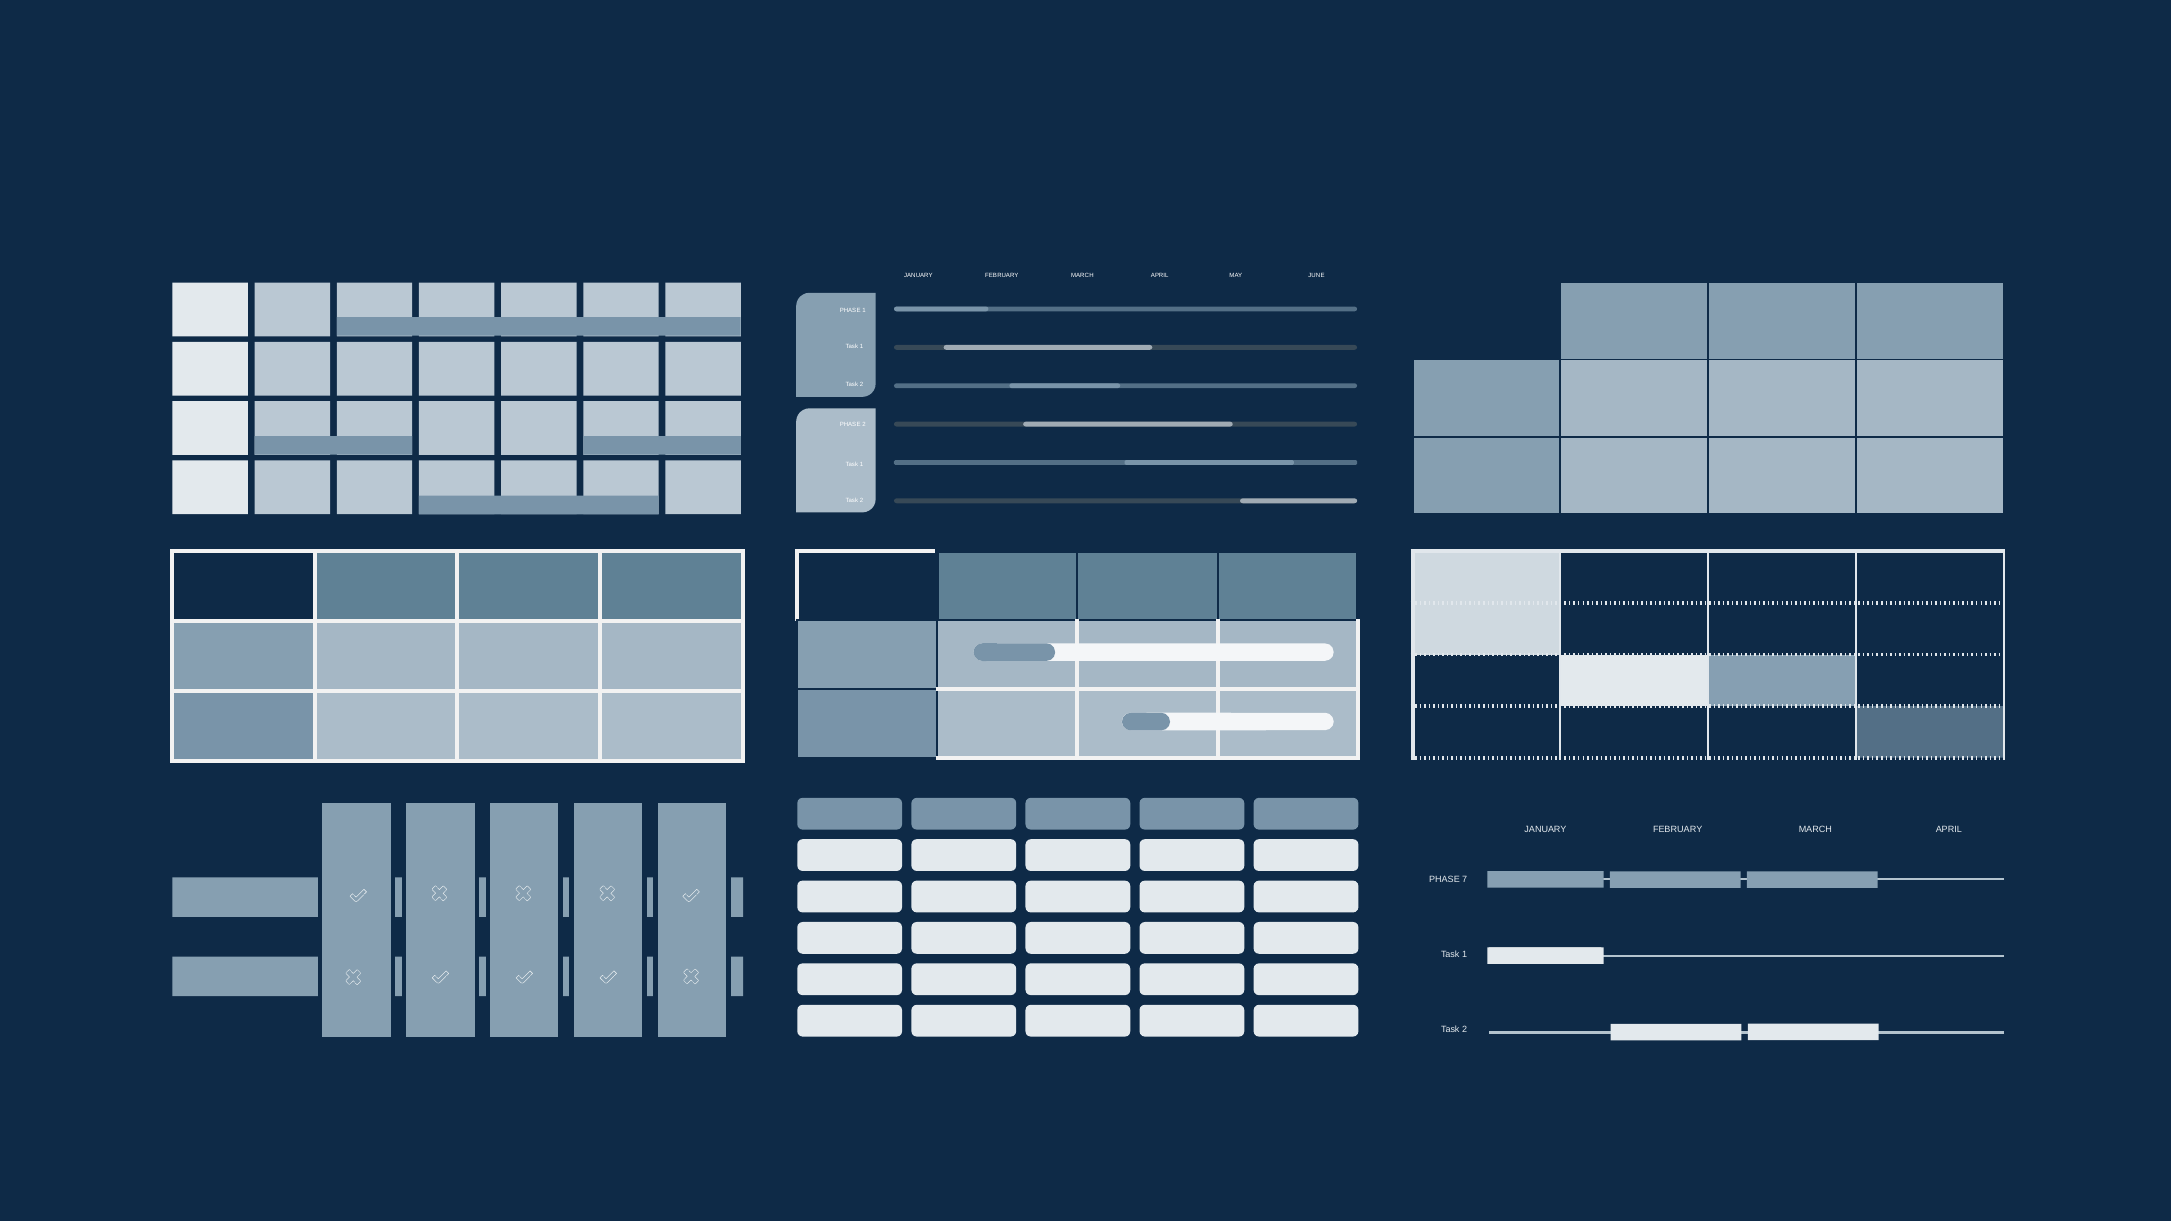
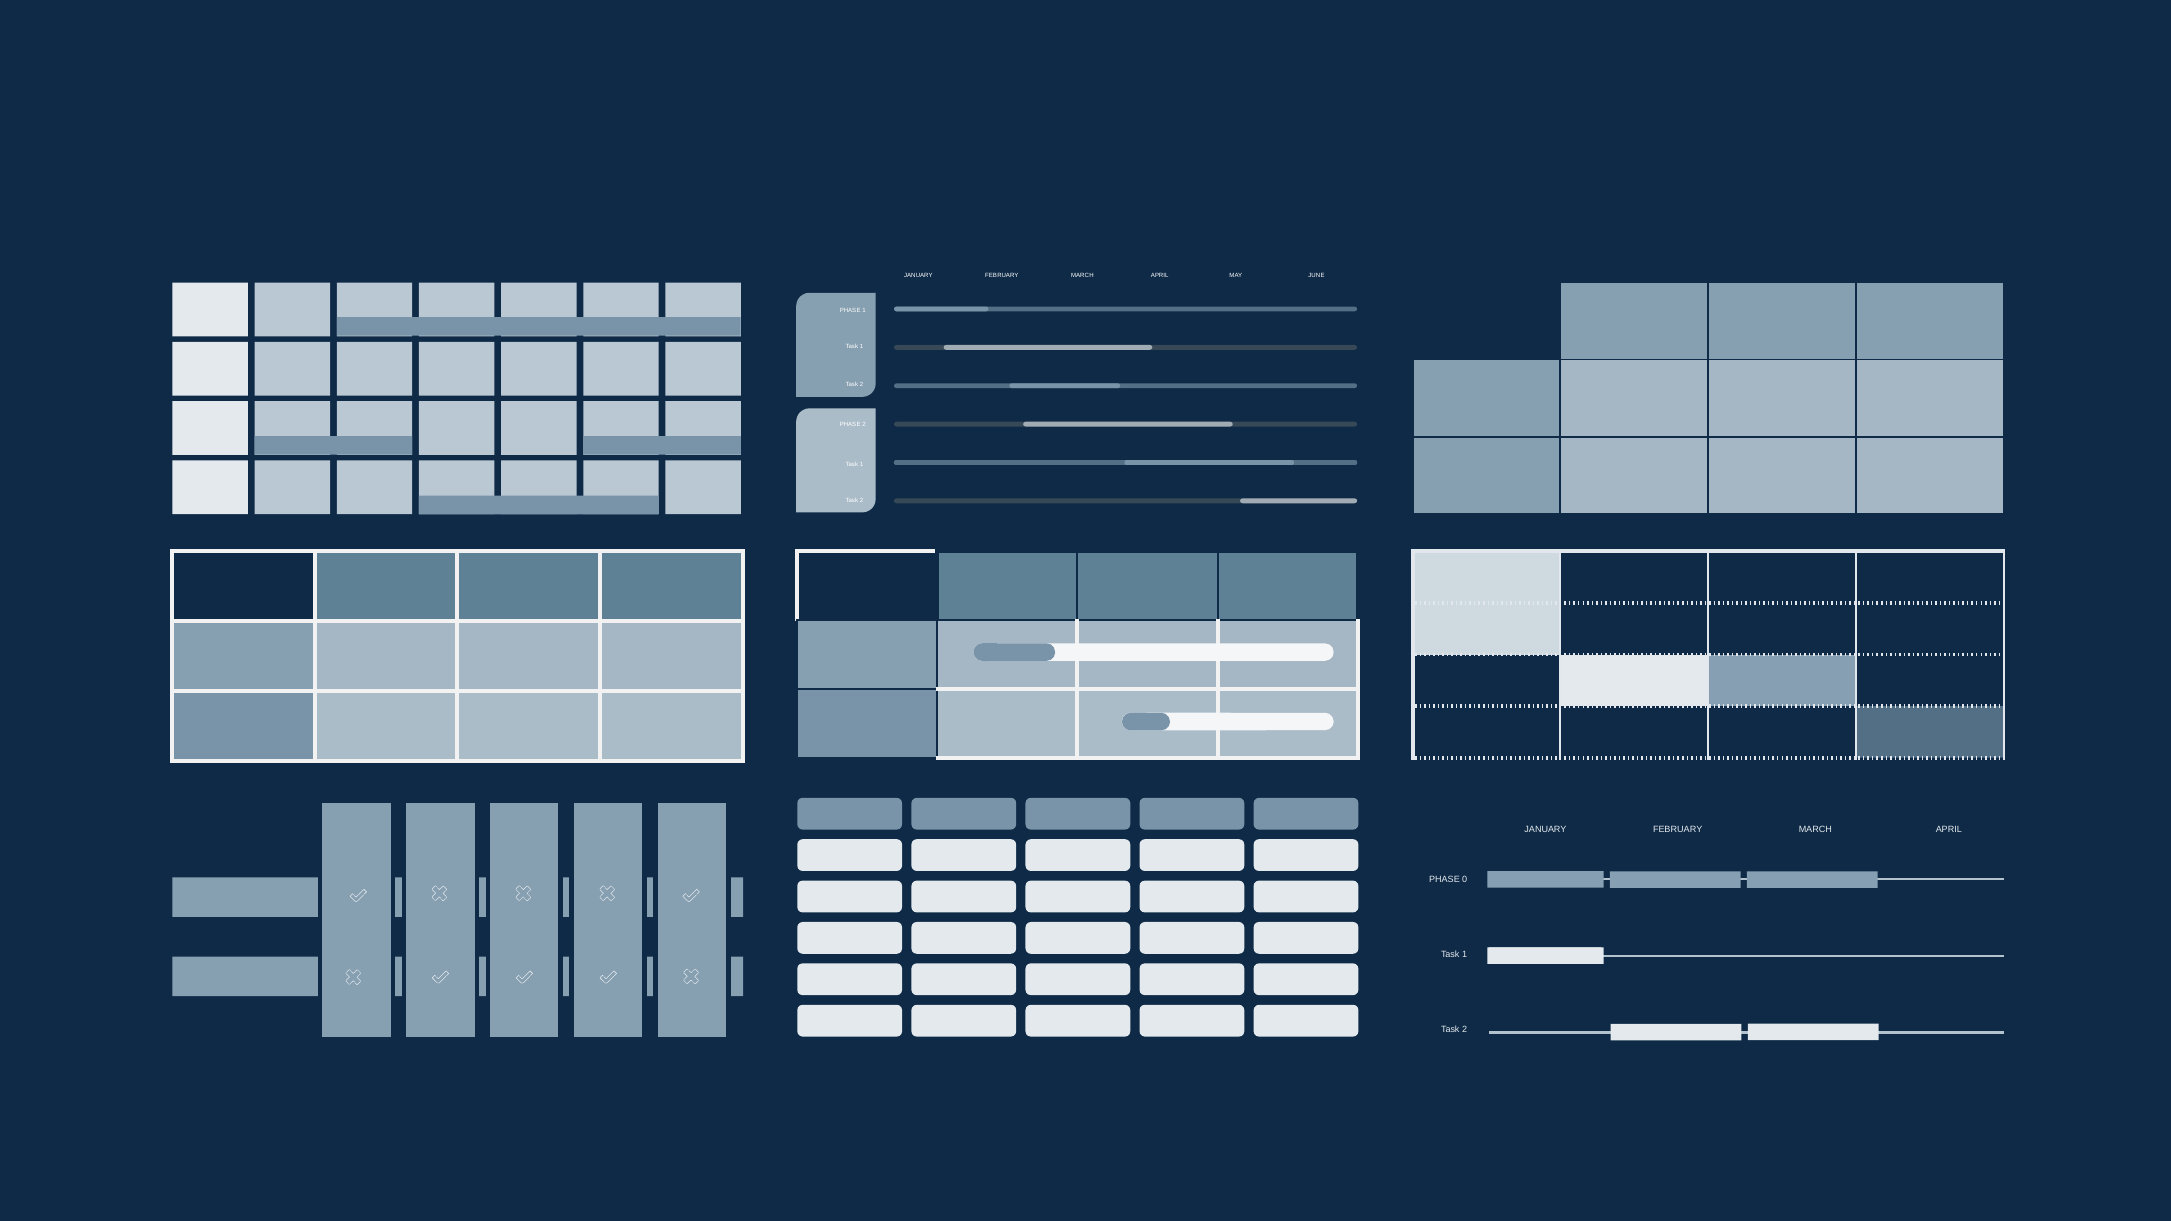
7: 7 -> 0
